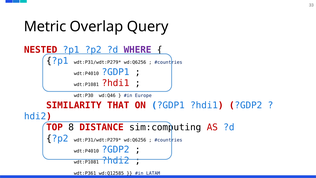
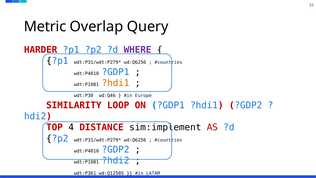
NESTED: NESTED -> HARDER
?hdi1 at (116, 83) colour: red -> orange
THAT: THAT -> LOOP
8: 8 -> 4
sim:computing: sim:computing -> sim:implement
